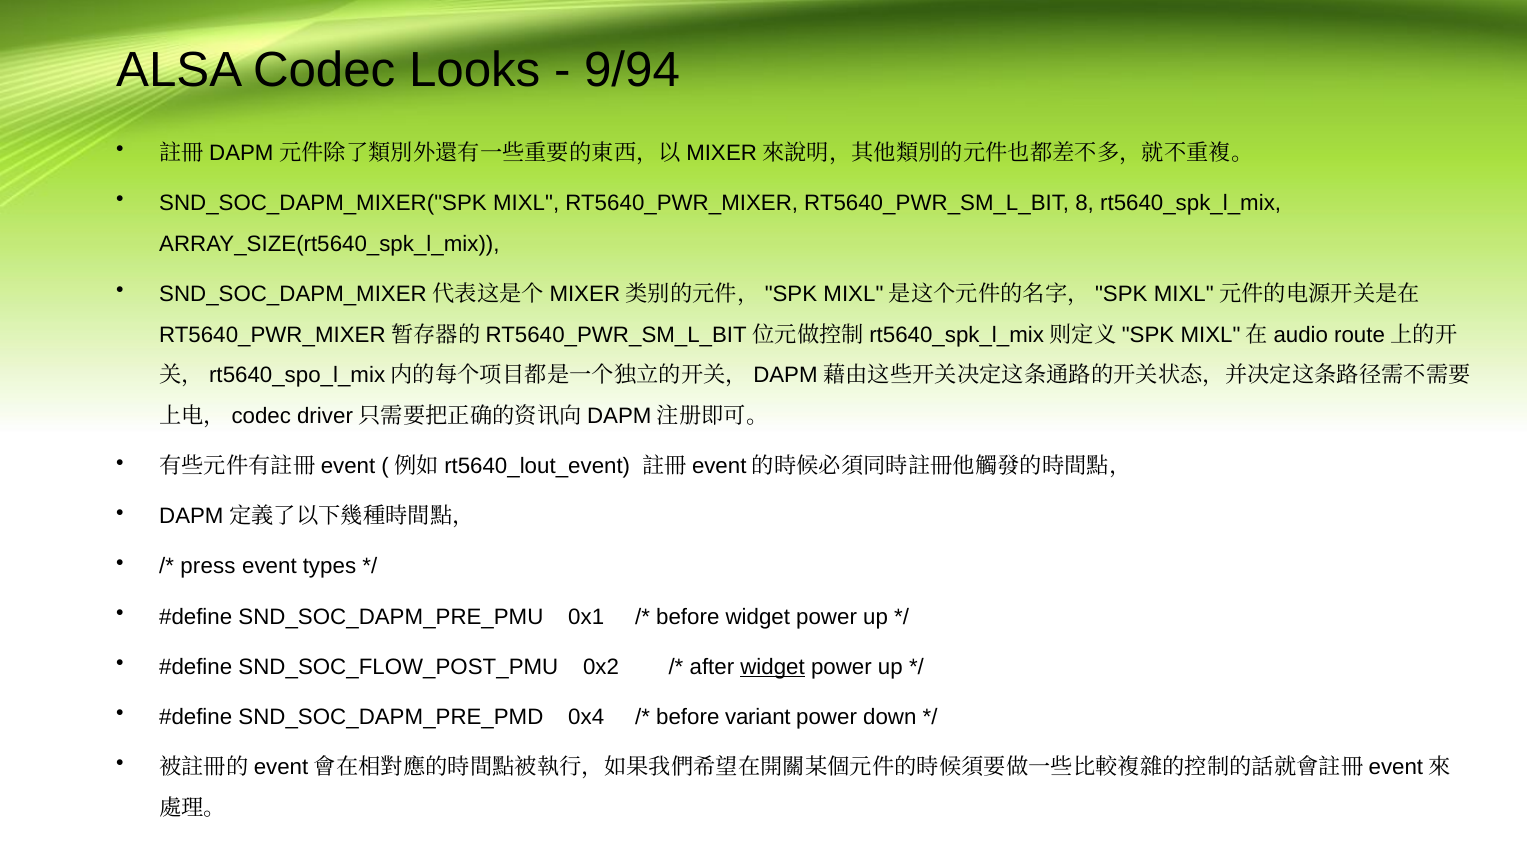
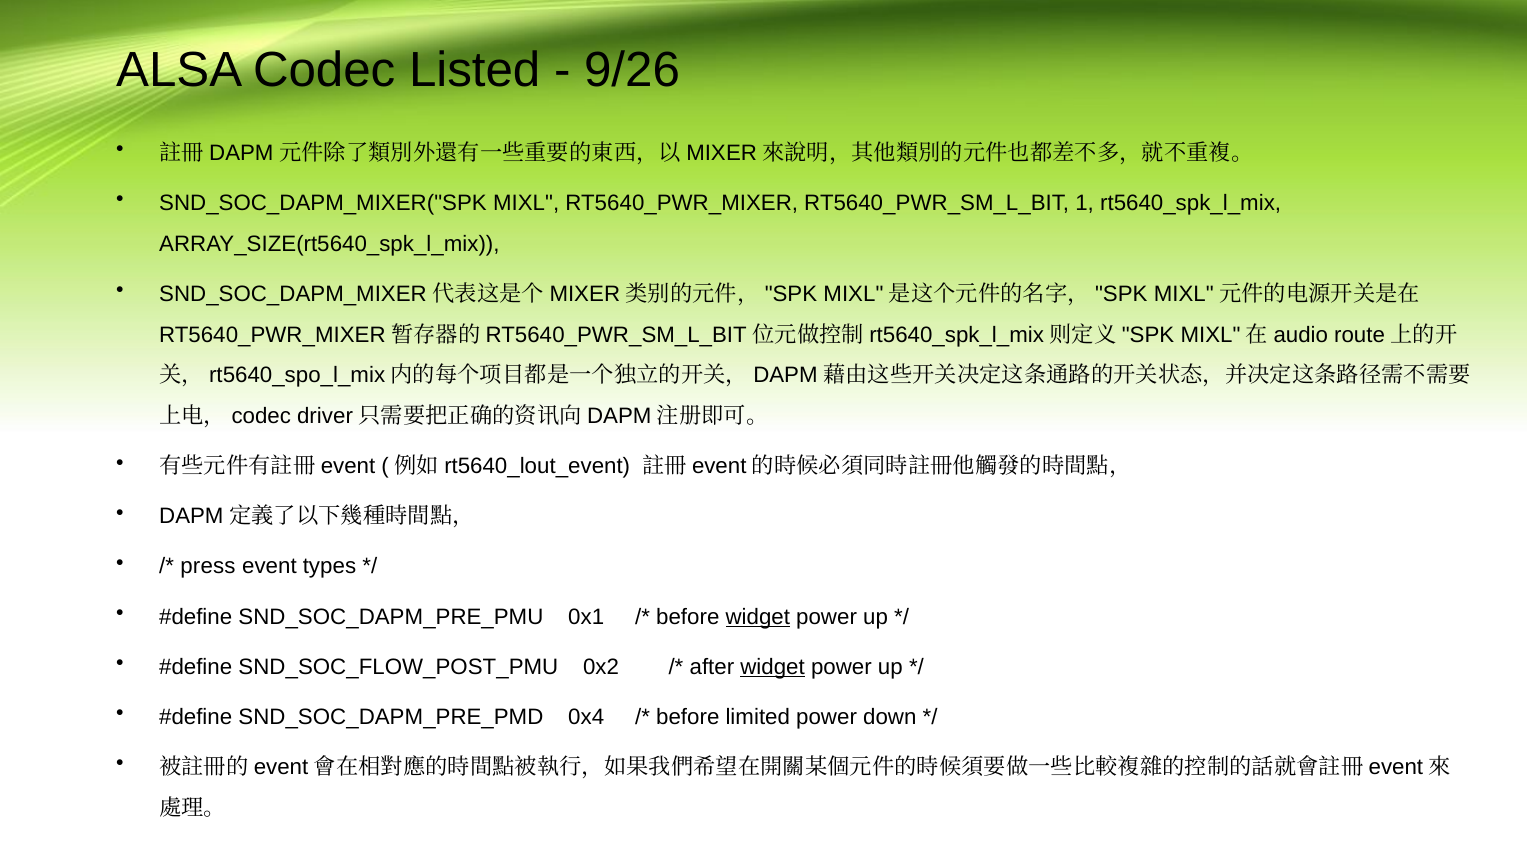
Looks: Looks -> Listed
9/94: 9/94 -> 9/26
8: 8 -> 1
widget at (758, 617) underline: none -> present
variant: variant -> limited
